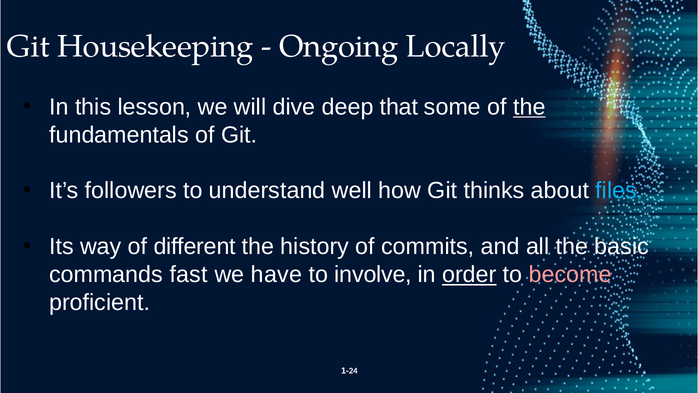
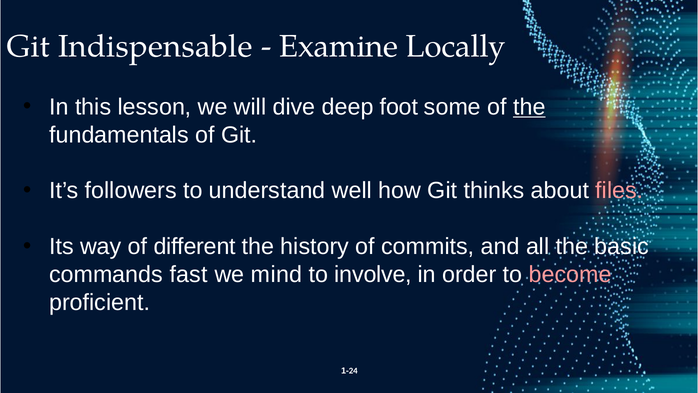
Housekeeping: Housekeeping -> Indispensable
Ongoing: Ongoing -> Examine
that: that -> foot
files colour: light blue -> pink
have: have -> mind
order underline: present -> none
